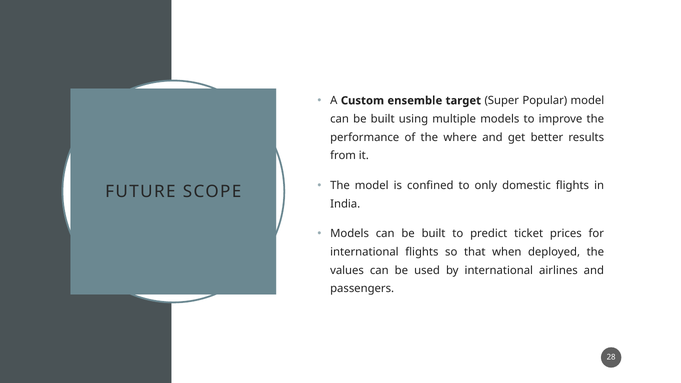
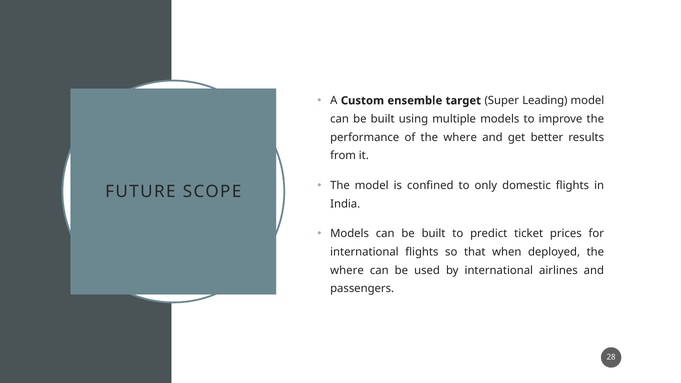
Popular: Popular -> Leading
values at (347, 270): values -> where
